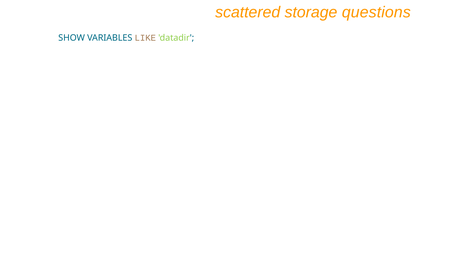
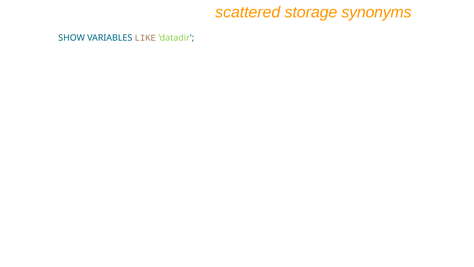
questions: questions -> synonyms
